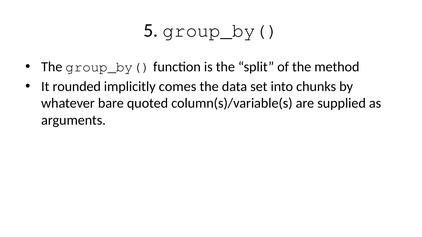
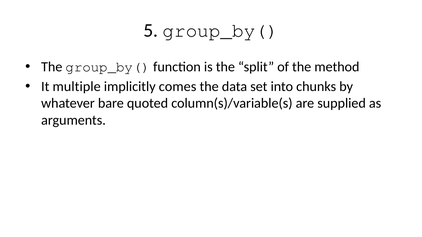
rounded: rounded -> multiple
